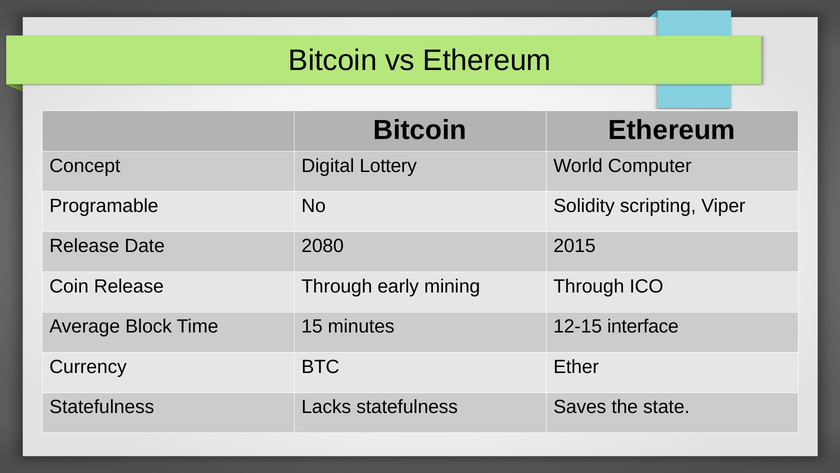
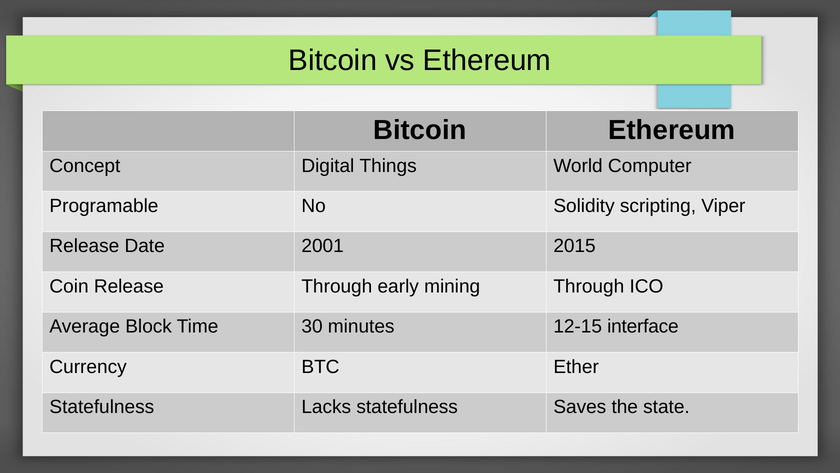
Lottery: Lottery -> Things
2080: 2080 -> 2001
15: 15 -> 30
